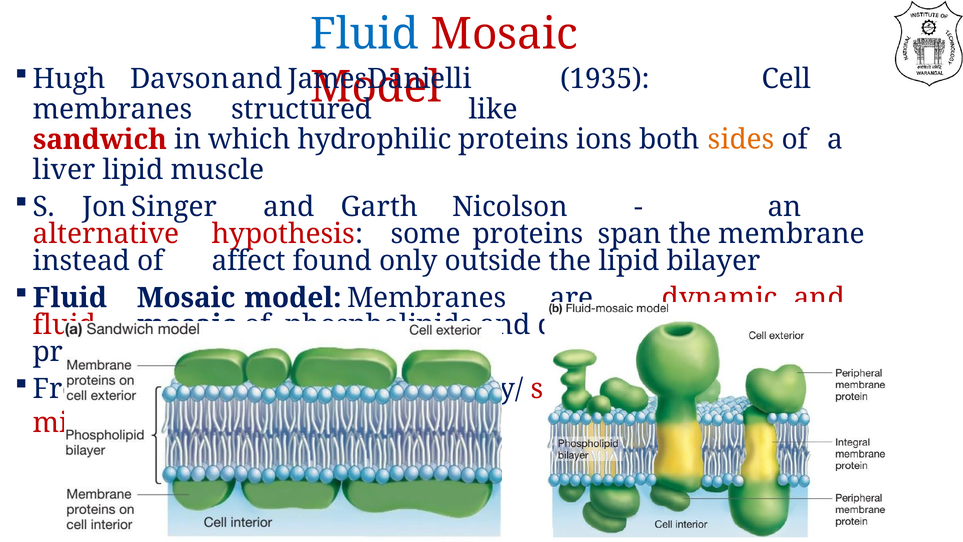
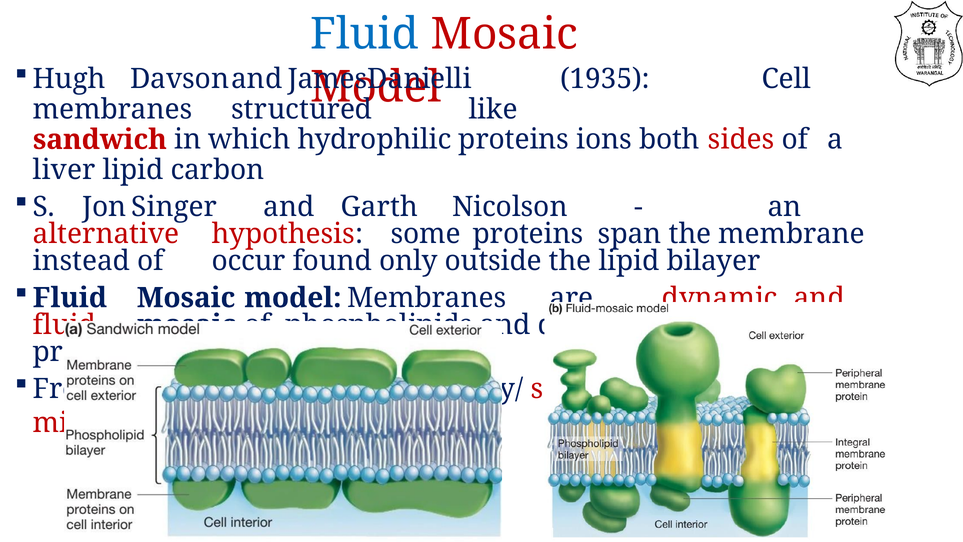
sides colour: orange -> red
muscle: muscle -> carbon
affect: affect -> occur
